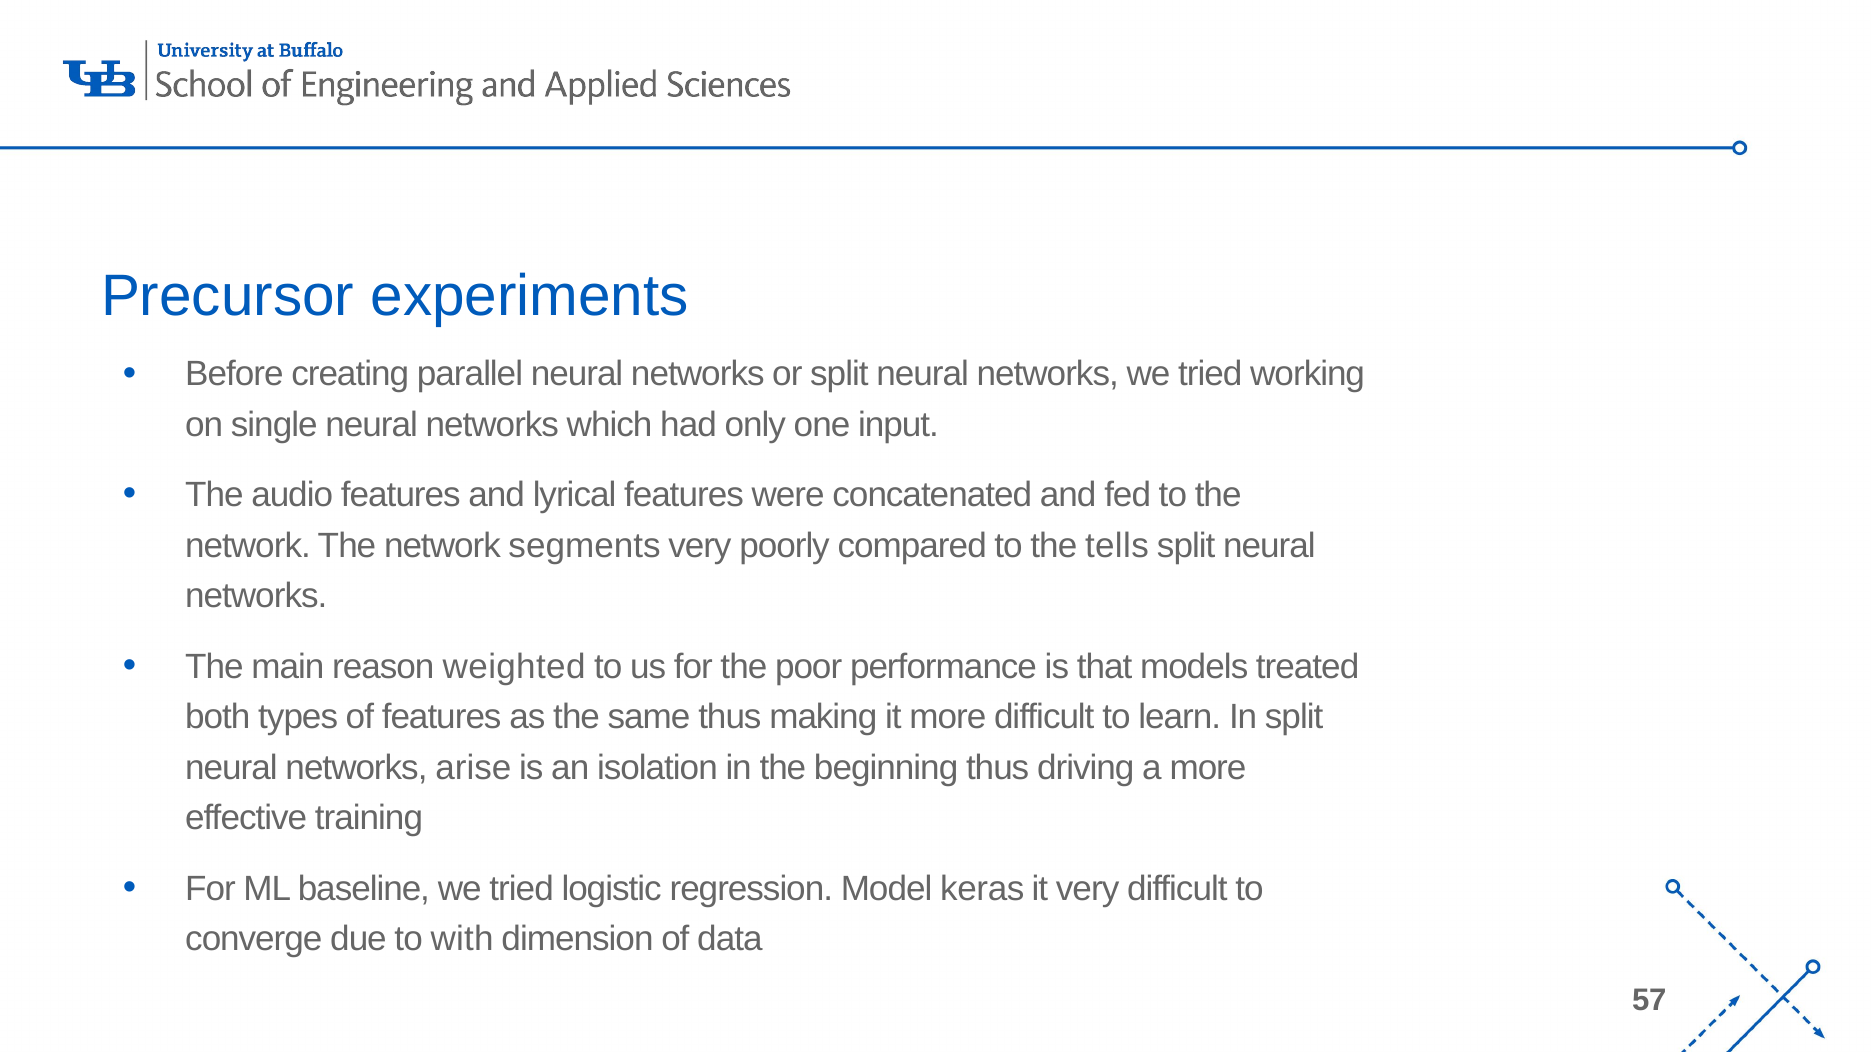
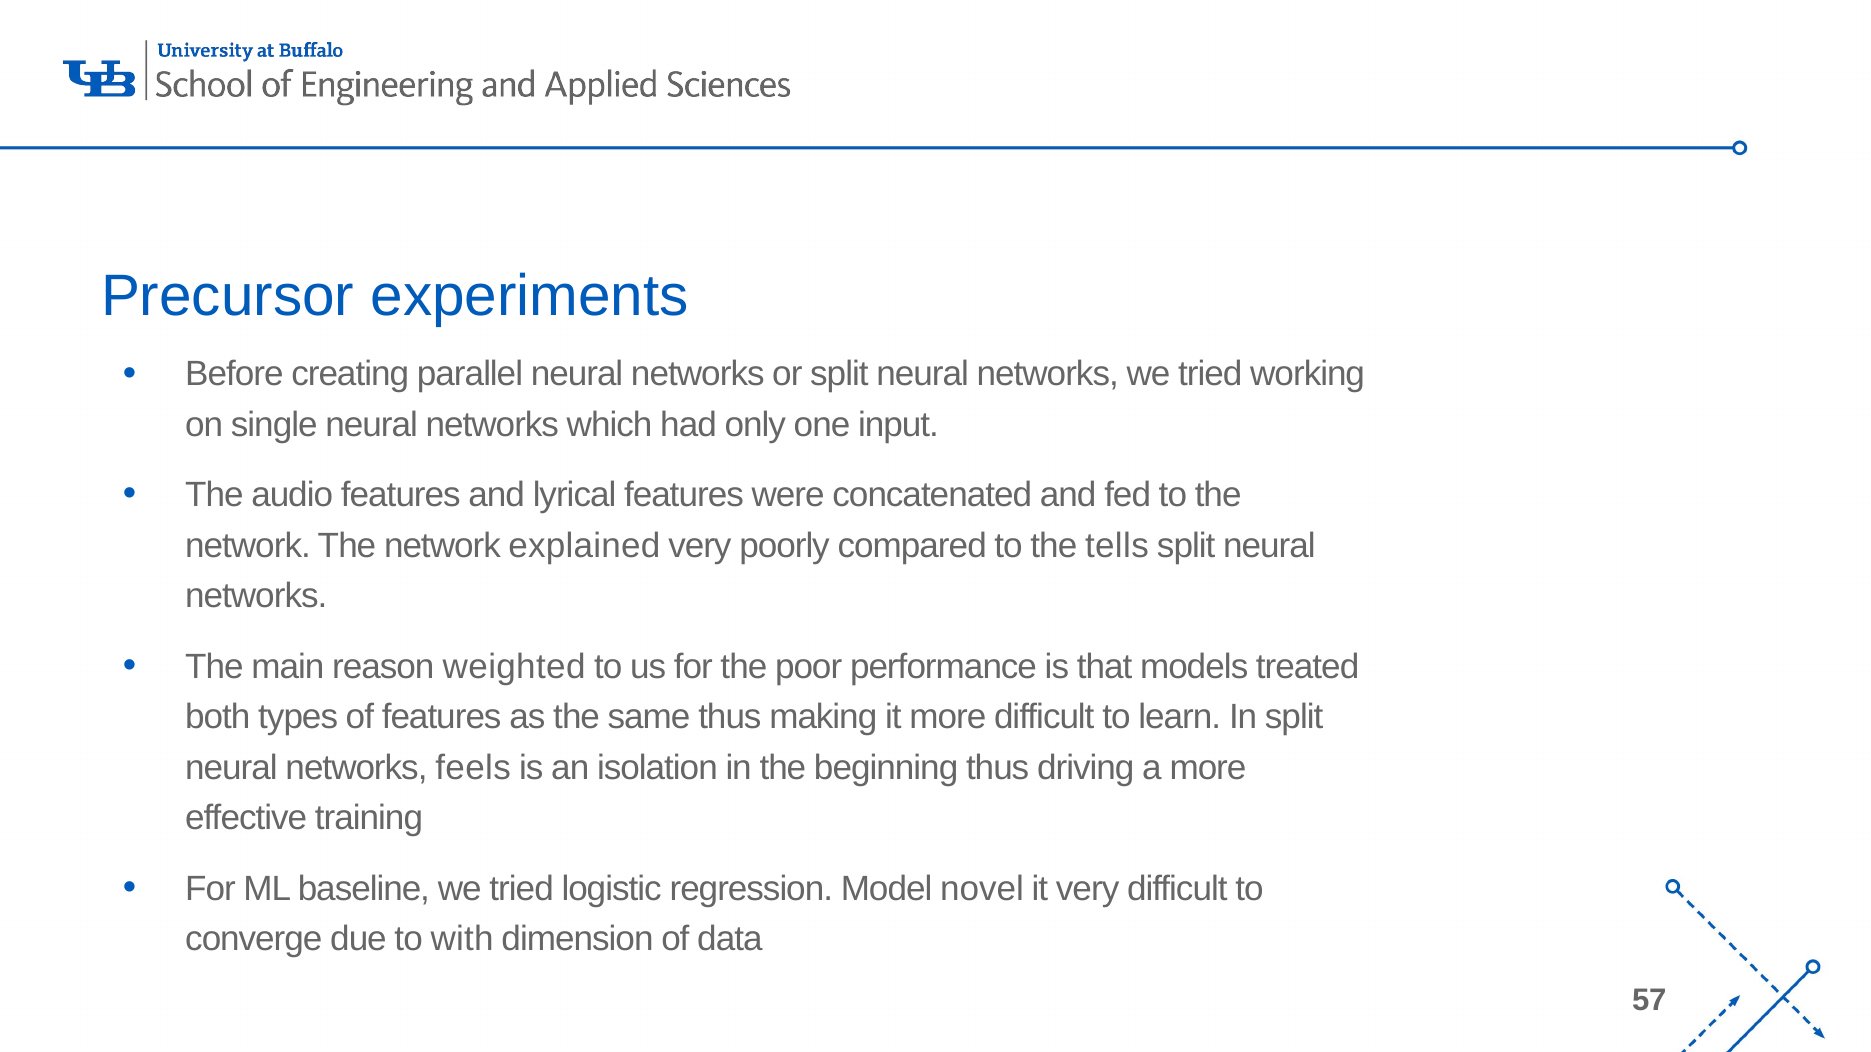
segments: segments -> explained
arise: arise -> feels
keras: keras -> novel
